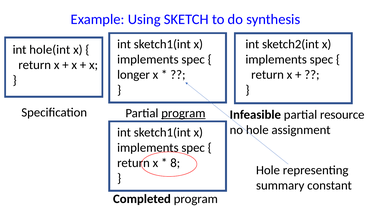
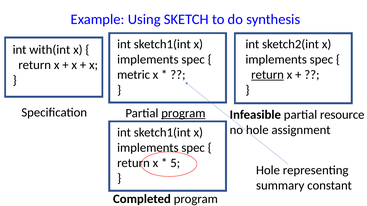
hole(int: hole(int -> with(int
longer: longer -> metric
return at (268, 75) underline: none -> present
8: 8 -> 5
